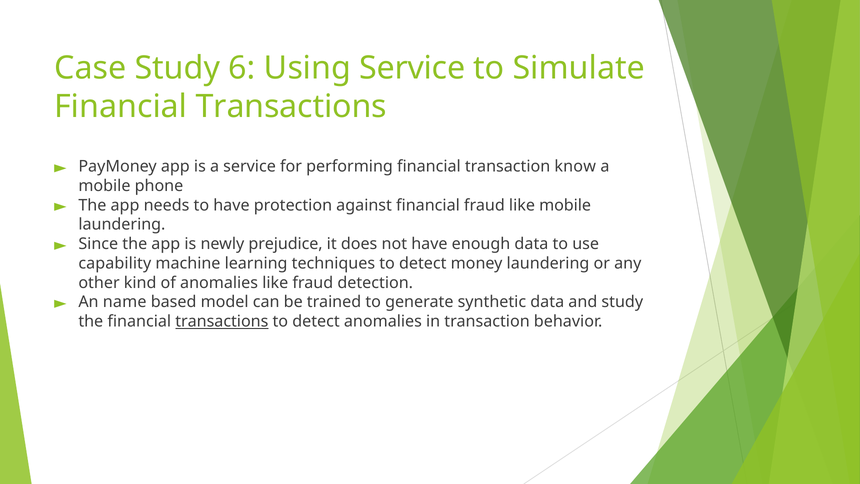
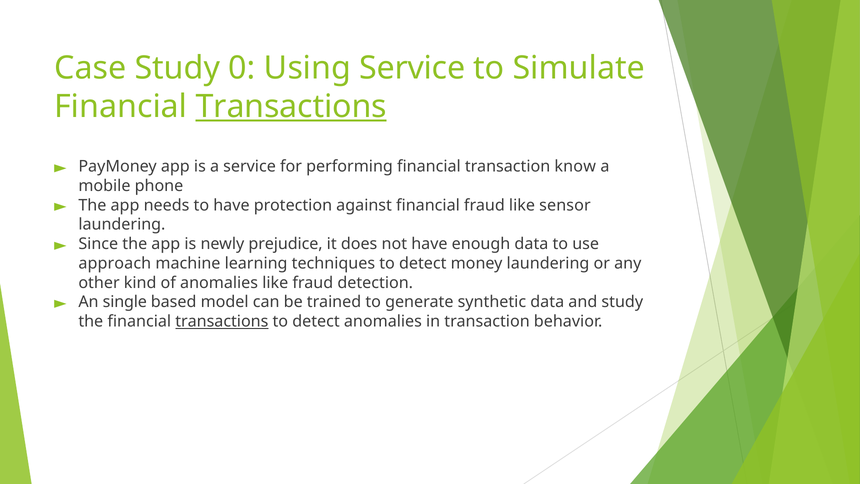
6: 6 -> 0
Transactions at (291, 107) underline: none -> present
like mobile: mobile -> sensor
capability: capability -> approach
name: name -> single
